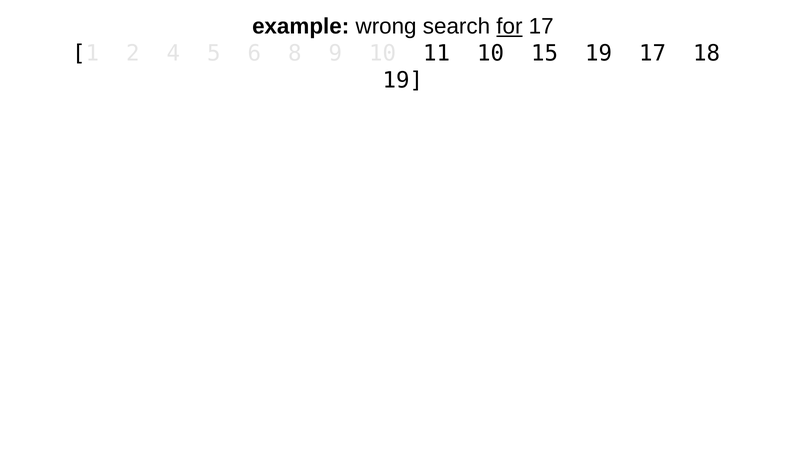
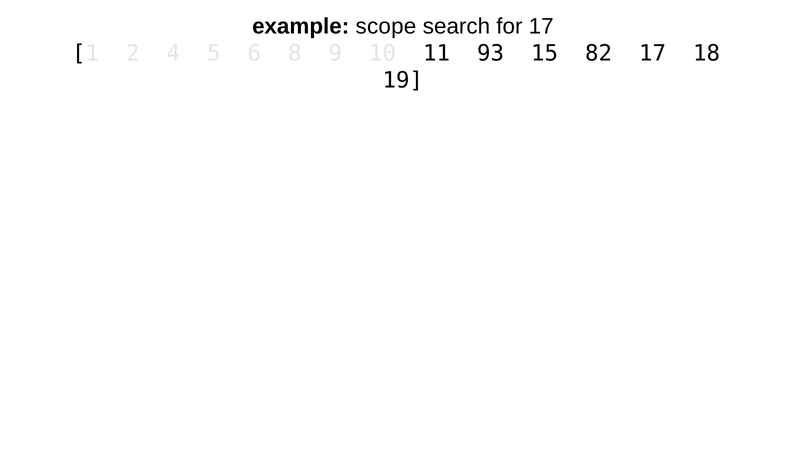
wrong: wrong -> scope
for underline: present -> none
11 10: 10 -> 93
15 19: 19 -> 82
